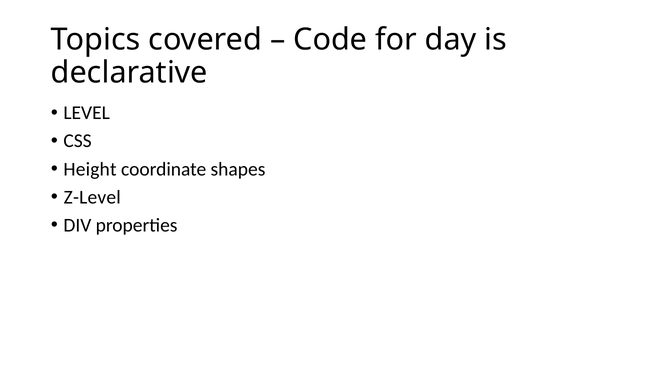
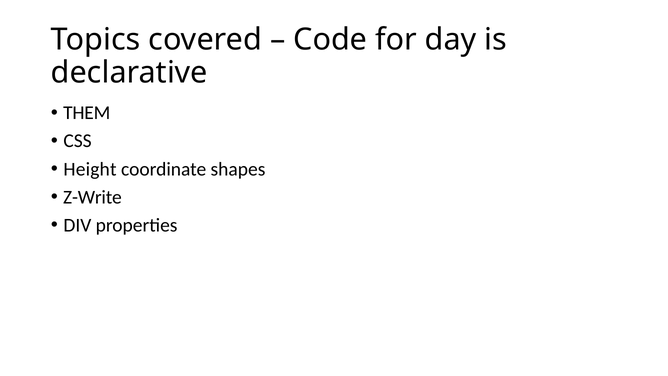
LEVEL: LEVEL -> THEM
Z-Level: Z-Level -> Z-Write
